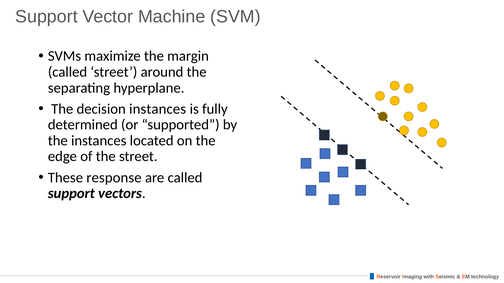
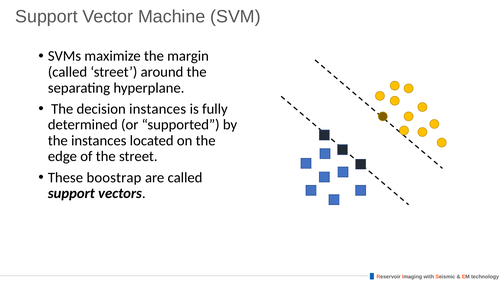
response: response -> boostrap
